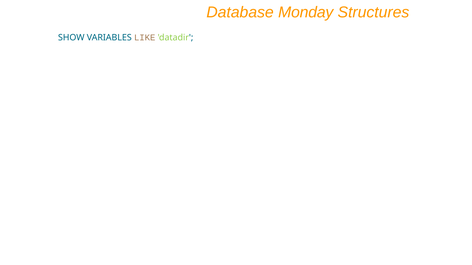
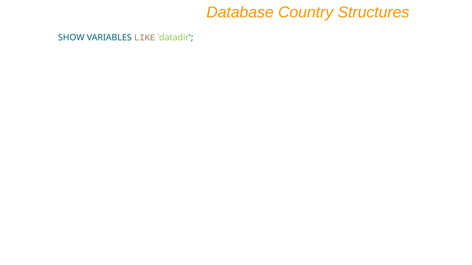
Monday: Monday -> Country
